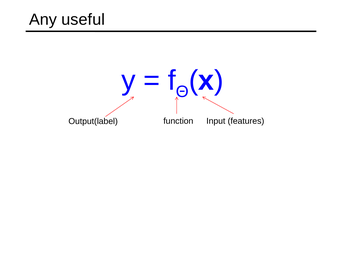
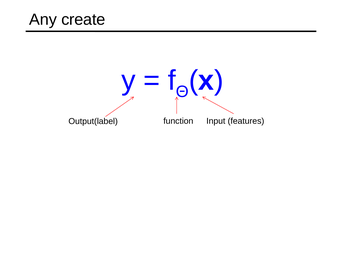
useful: useful -> create
